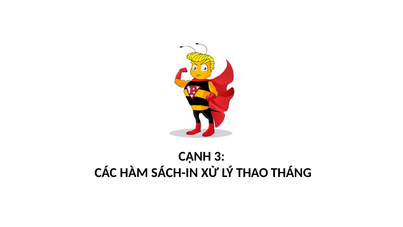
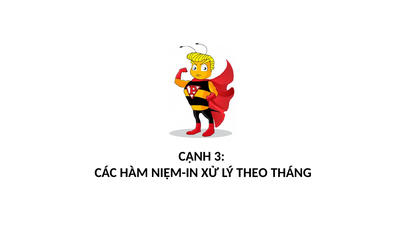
SÁCH-IN: SÁCH-IN -> NIỆM-IN
THAO: THAO -> THEO
